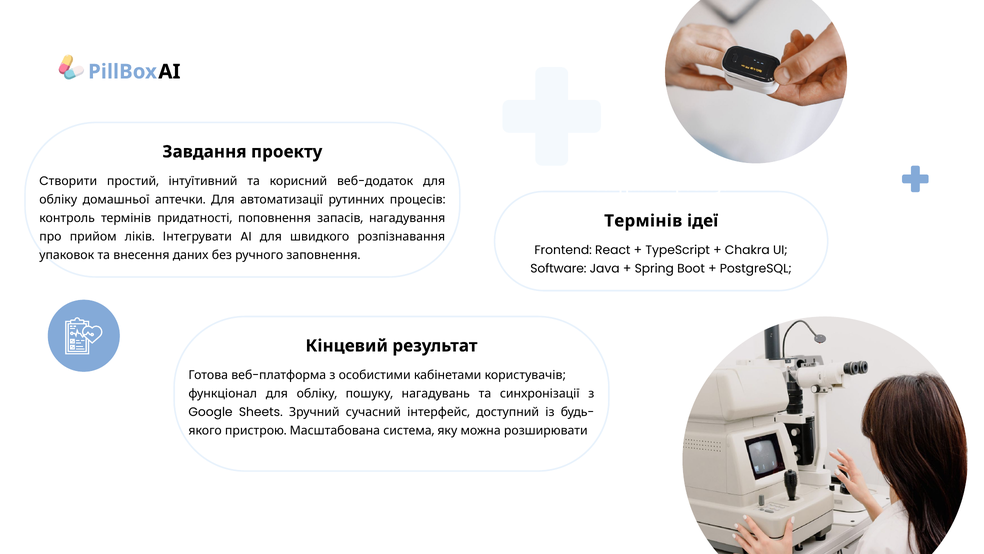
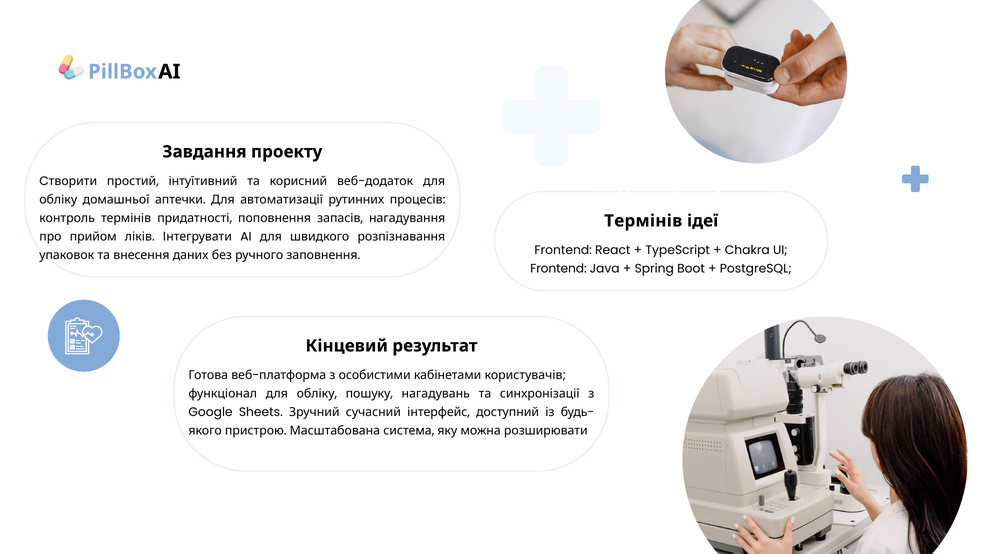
Software at (558, 269): Software -> Frontend
